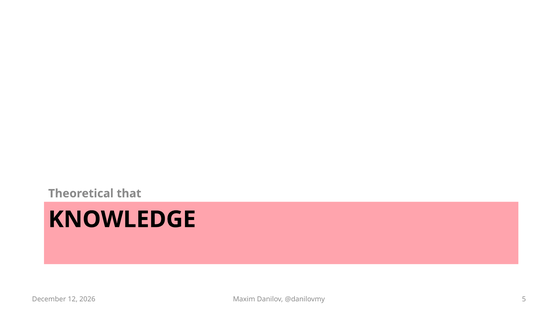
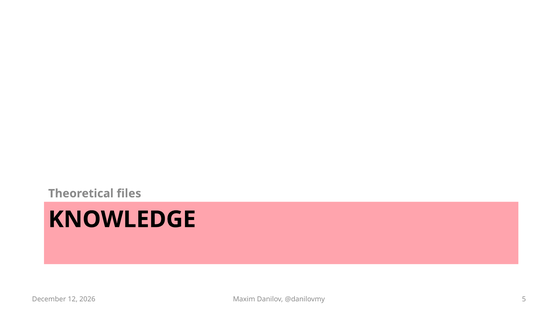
that: that -> files
